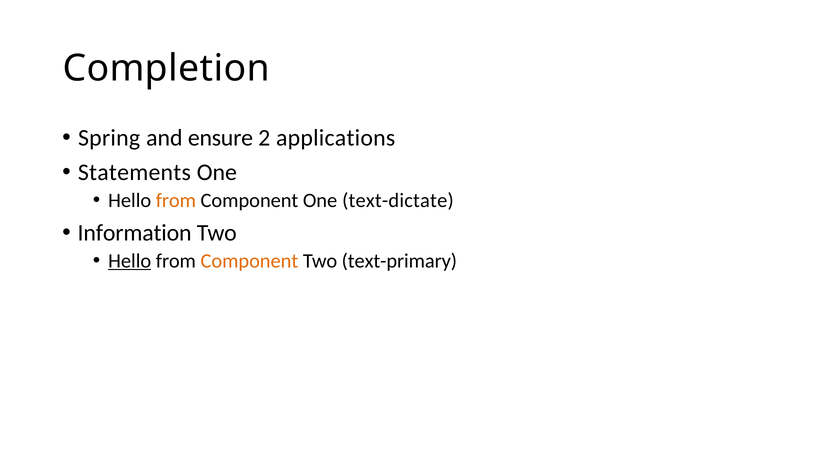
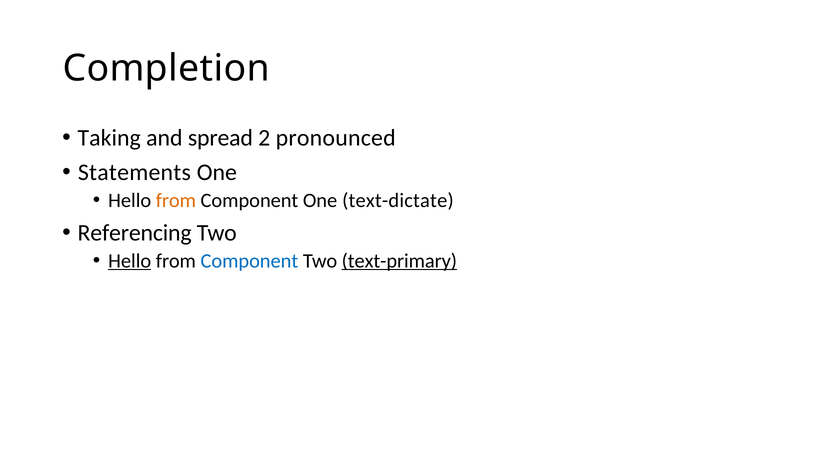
Spring: Spring -> Taking
ensure: ensure -> spread
applications: applications -> pronounced
Information: Information -> Referencing
Component at (249, 261) colour: orange -> blue
text-primary underline: none -> present
